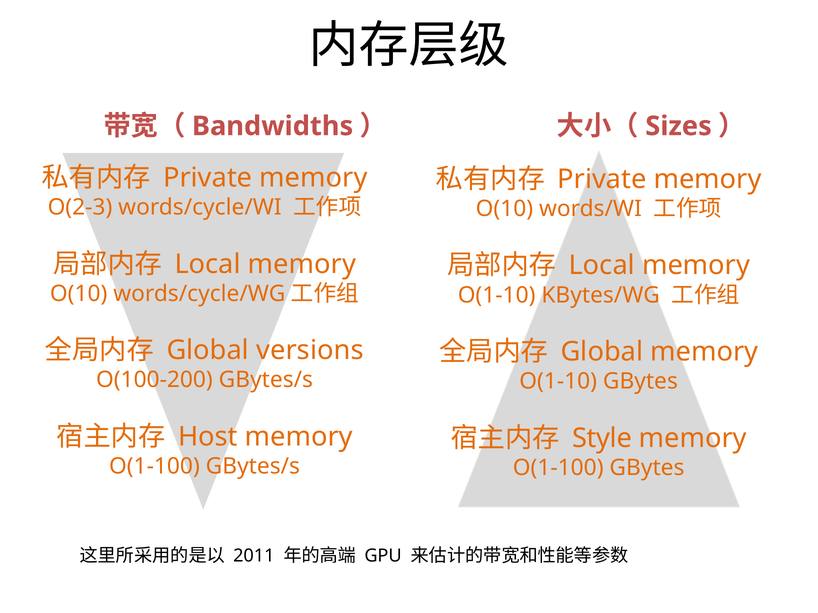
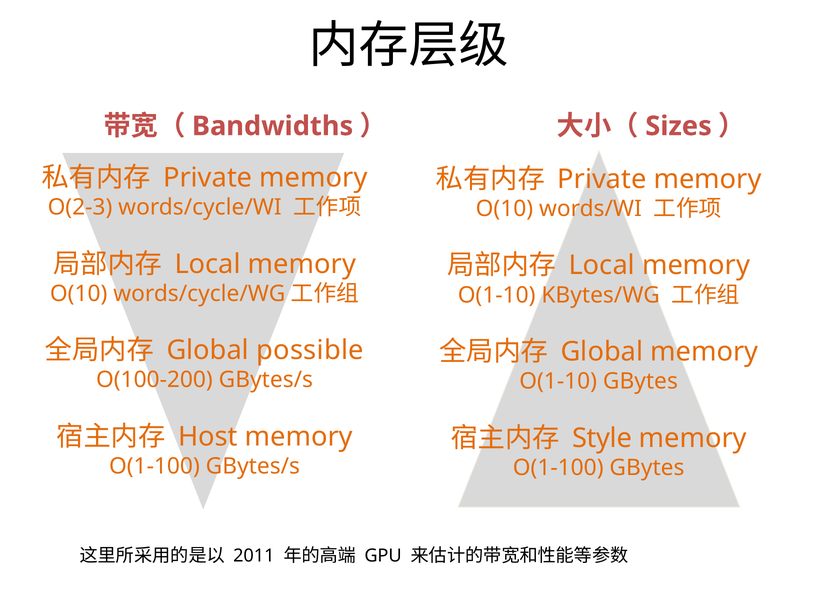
versions: versions -> possible
